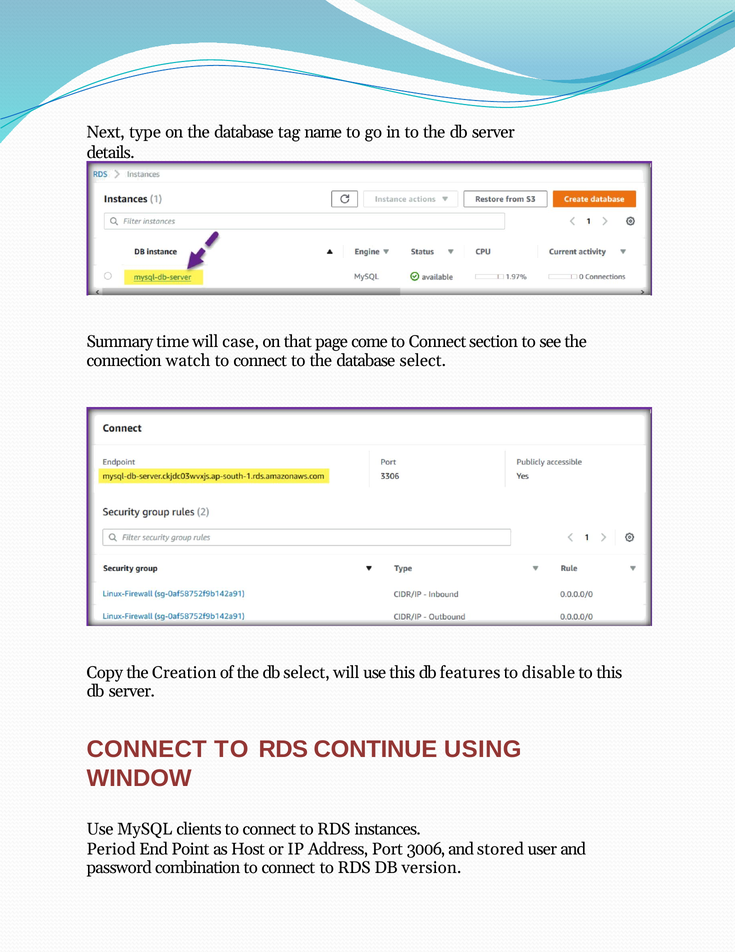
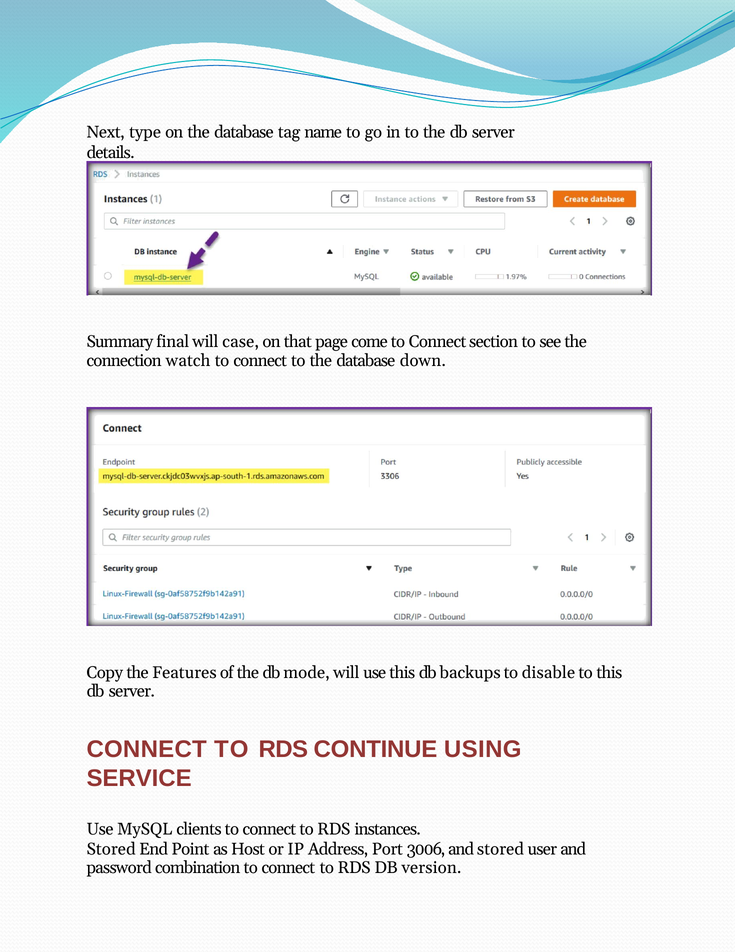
time: time -> final
database select: select -> down
Creation: Creation -> Features
db select: select -> mode
features: features -> backups
WINDOW: WINDOW -> SERVICE
Period at (111, 848): Period -> Stored
